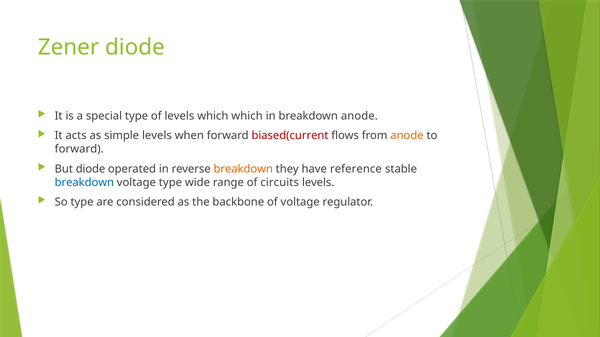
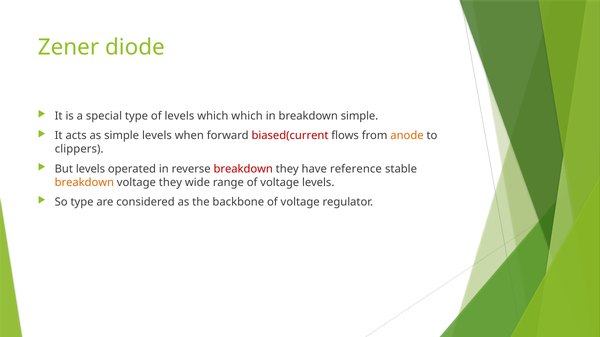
breakdown anode: anode -> simple
forward at (79, 149): forward -> clippers
But diode: diode -> levels
breakdown at (243, 169) colour: orange -> red
breakdown at (84, 183) colour: blue -> orange
voltage type: type -> they
range of circuits: circuits -> voltage
